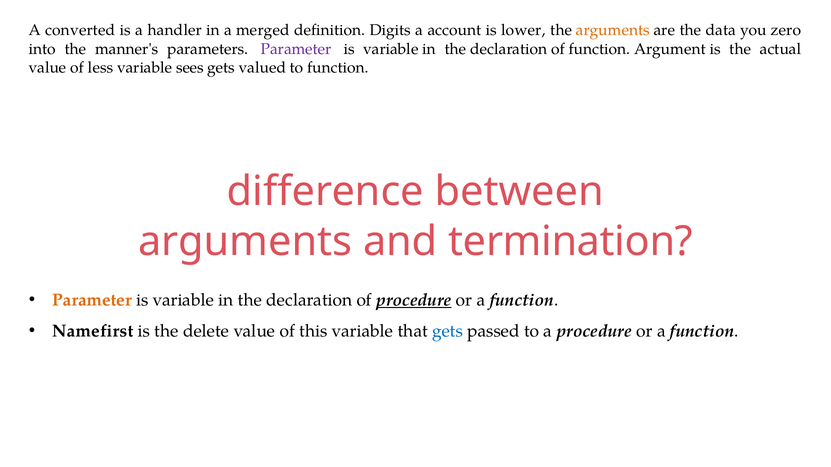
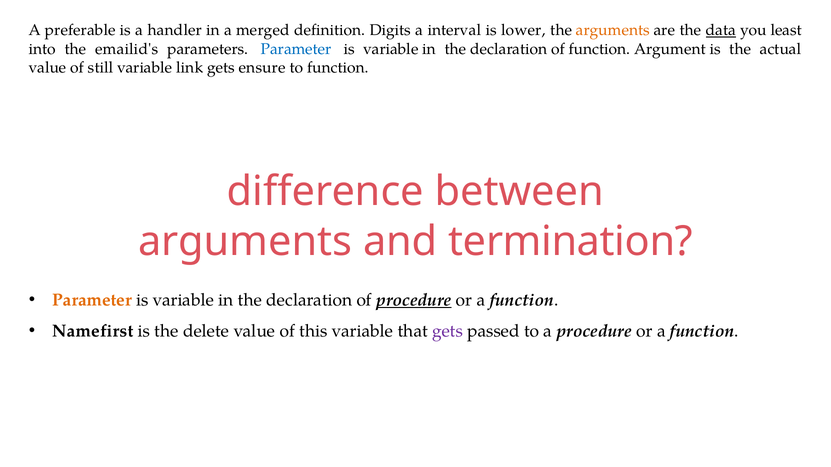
converted: converted -> preferable
account: account -> interval
data underline: none -> present
zero: zero -> least
manner's: manner's -> emailid's
Parameter at (296, 49) colour: purple -> blue
less: less -> still
sees: sees -> link
valued: valued -> ensure
gets at (448, 331) colour: blue -> purple
